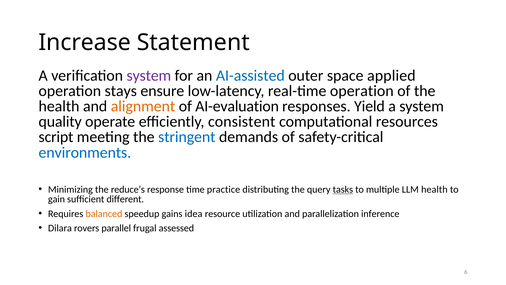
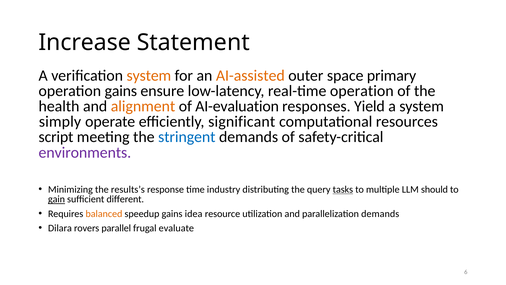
system at (149, 75) colour: purple -> orange
AI-assisted colour: blue -> orange
applied: applied -> primary
operation stays: stays -> gains
quality: quality -> simply
consistent: consistent -> significant
environments colour: blue -> purple
reduce’s: reduce’s -> results’s
practice: practice -> industry
LLM health: health -> should
gain underline: none -> present
parallelization inference: inference -> demands
assessed: assessed -> evaluate
